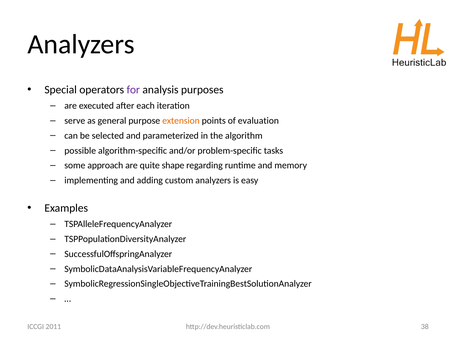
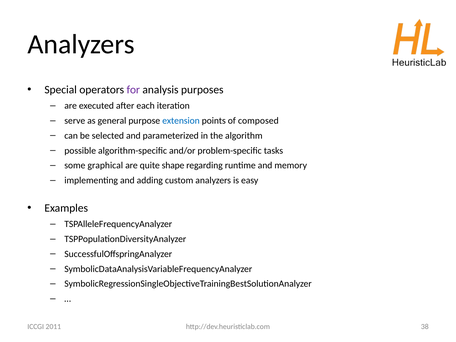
extension colour: orange -> blue
evaluation: evaluation -> composed
approach: approach -> graphical
